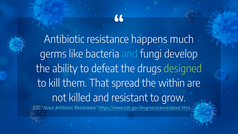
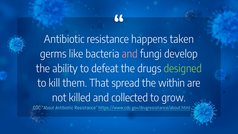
much: much -> taken
and at (130, 54) colour: light blue -> pink
resistant: resistant -> collected
